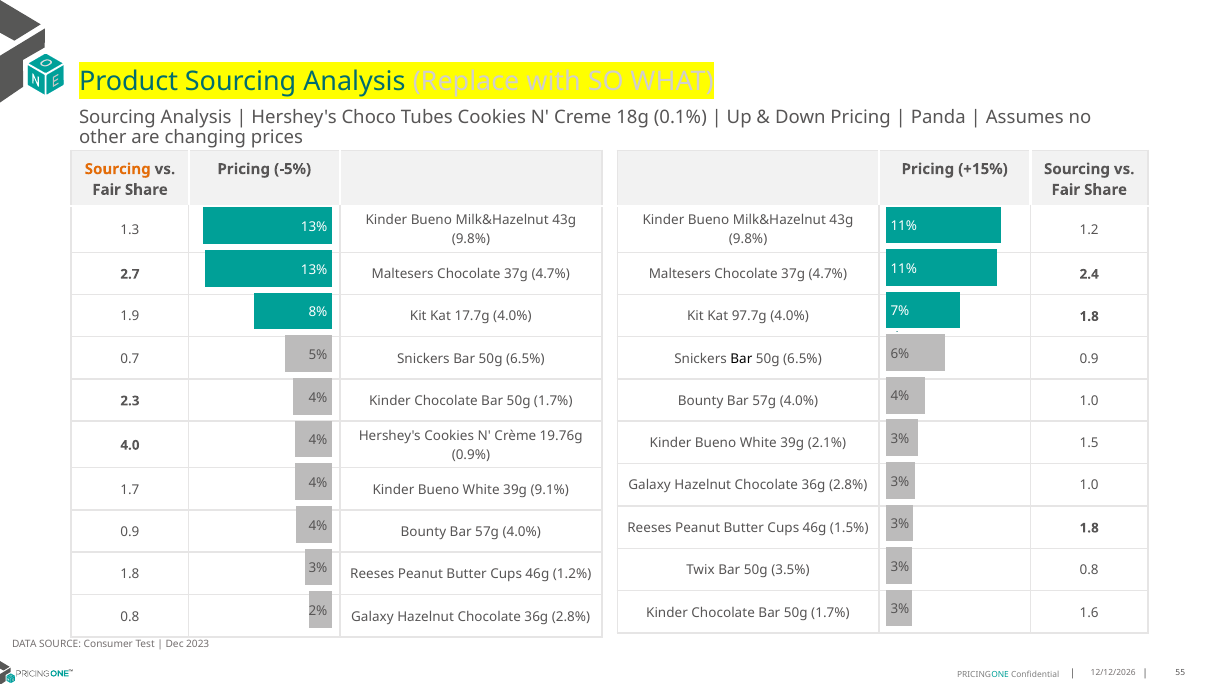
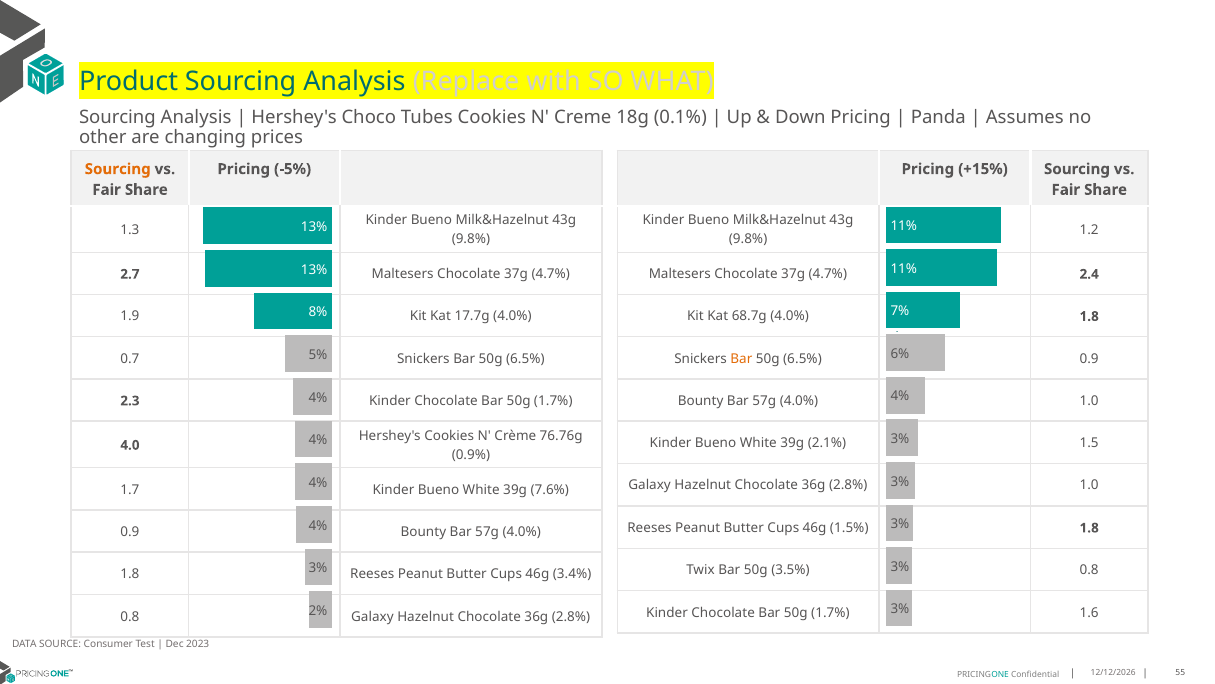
97.7g: 97.7g -> 68.7g
Bar at (741, 358) colour: black -> orange
19.76g: 19.76g -> 76.76g
9.1%: 9.1% -> 7.6%
1.2%: 1.2% -> 3.4%
